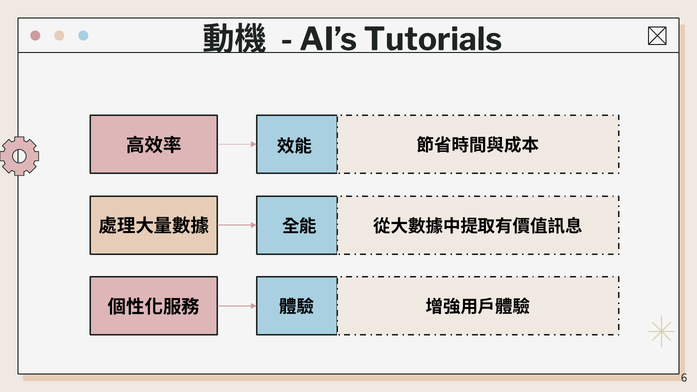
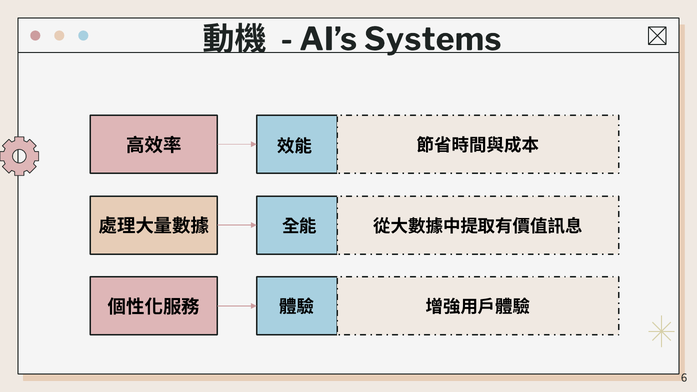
Tutorials: Tutorials -> Systems
